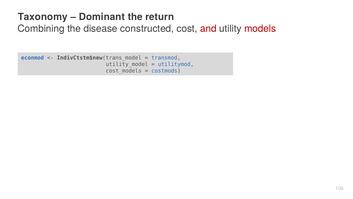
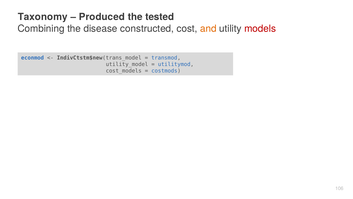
Dominant: Dominant -> Produced
return: return -> tested
and colour: red -> orange
